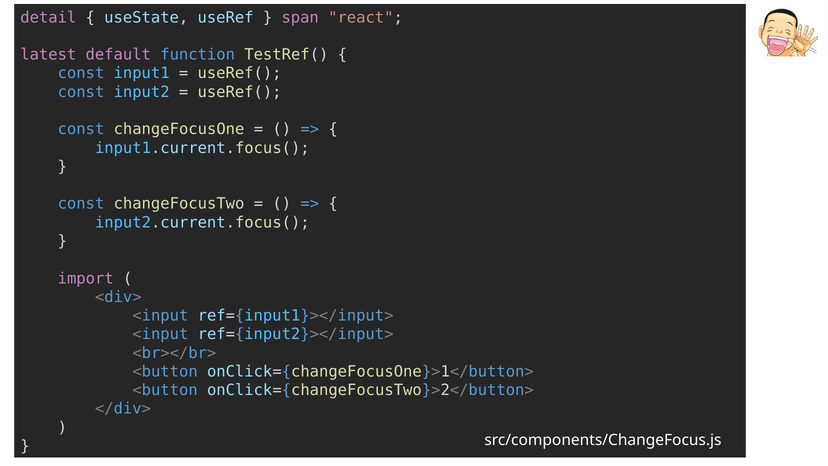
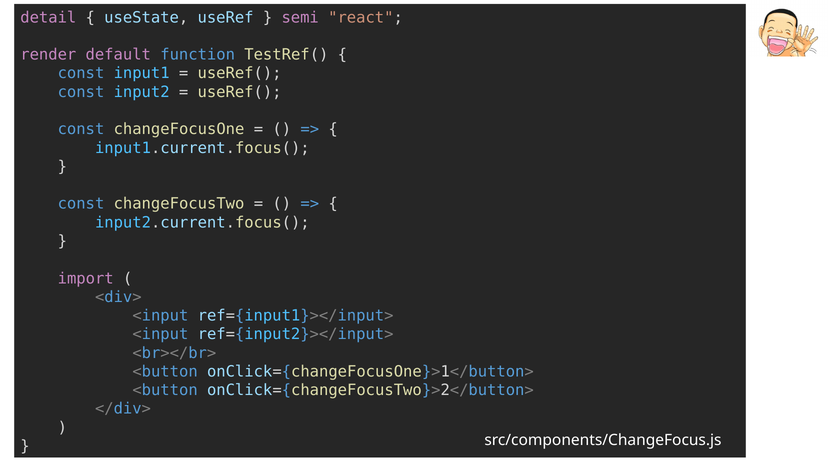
span: span -> semi
latest: latest -> render
